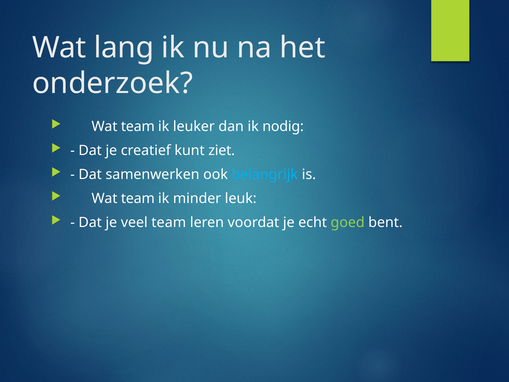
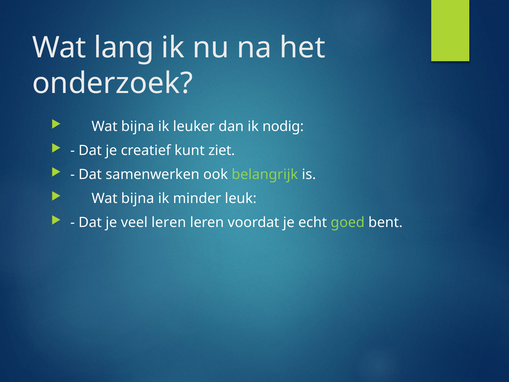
team at (138, 126): team -> bijna
belangrijk colour: light blue -> light green
team at (138, 198): team -> bijna
veel team: team -> leren
